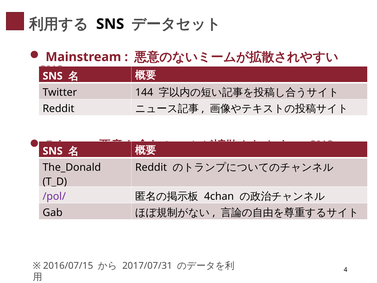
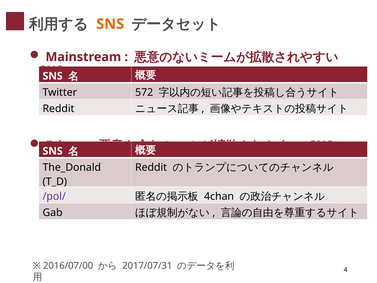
SNS at (110, 24) colour: black -> orange
144: 144 -> 572
2016/07/15: 2016/07/15 -> 2016/07/00
